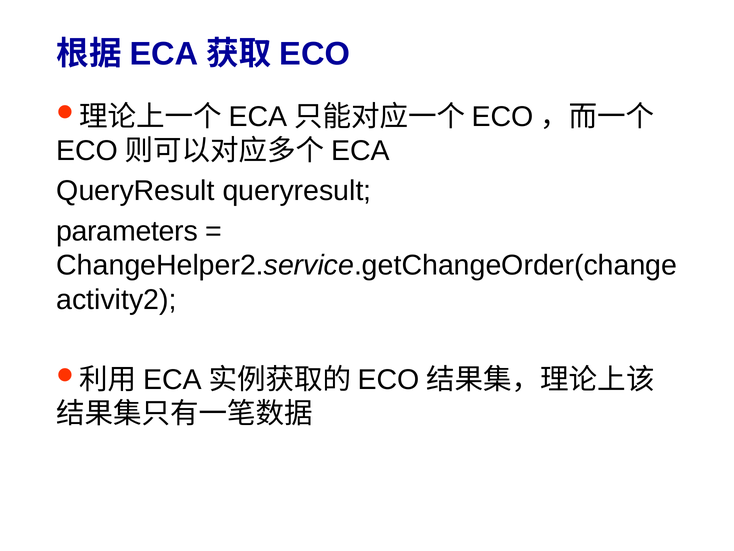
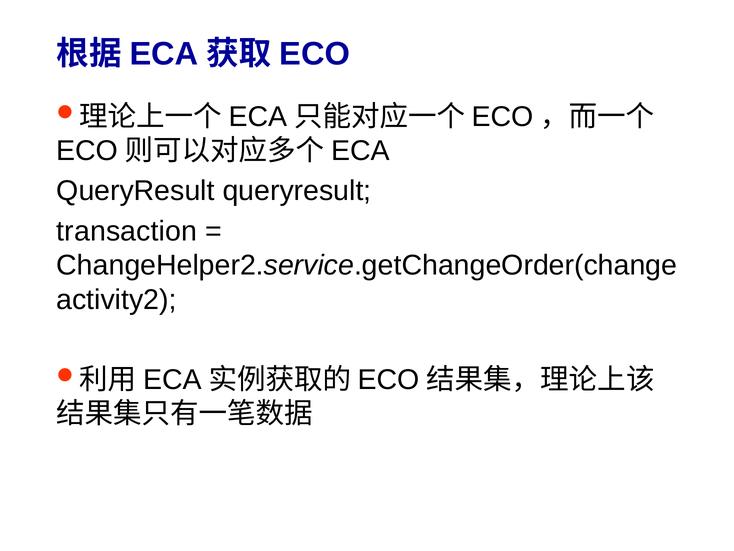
parameters: parameters -> transaction
